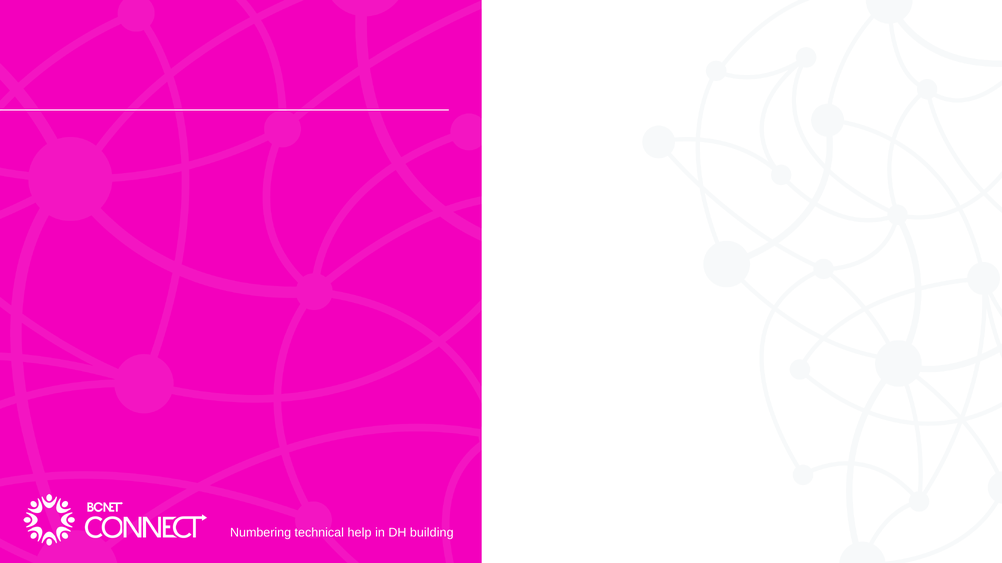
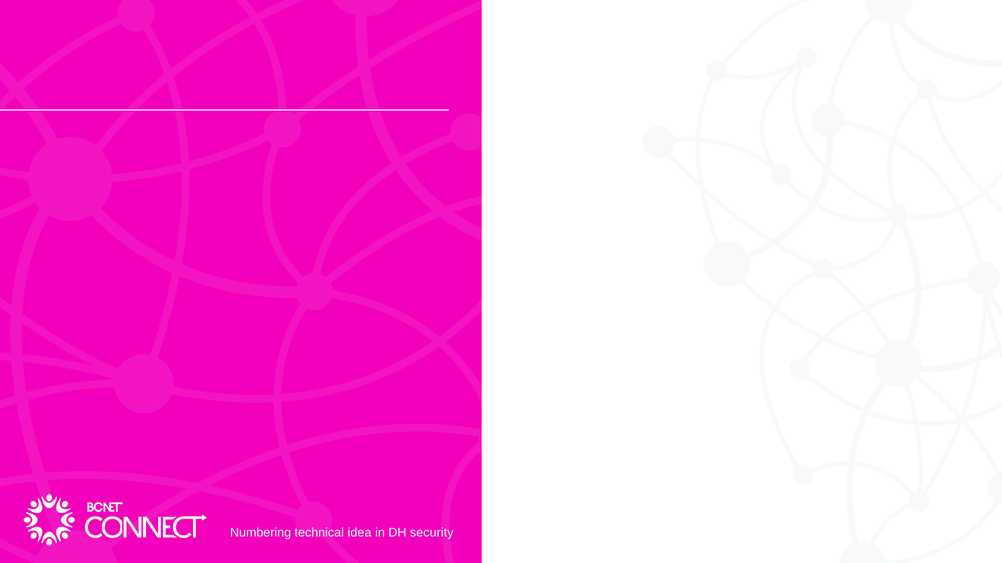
help: help -> idea
building: building -> security
